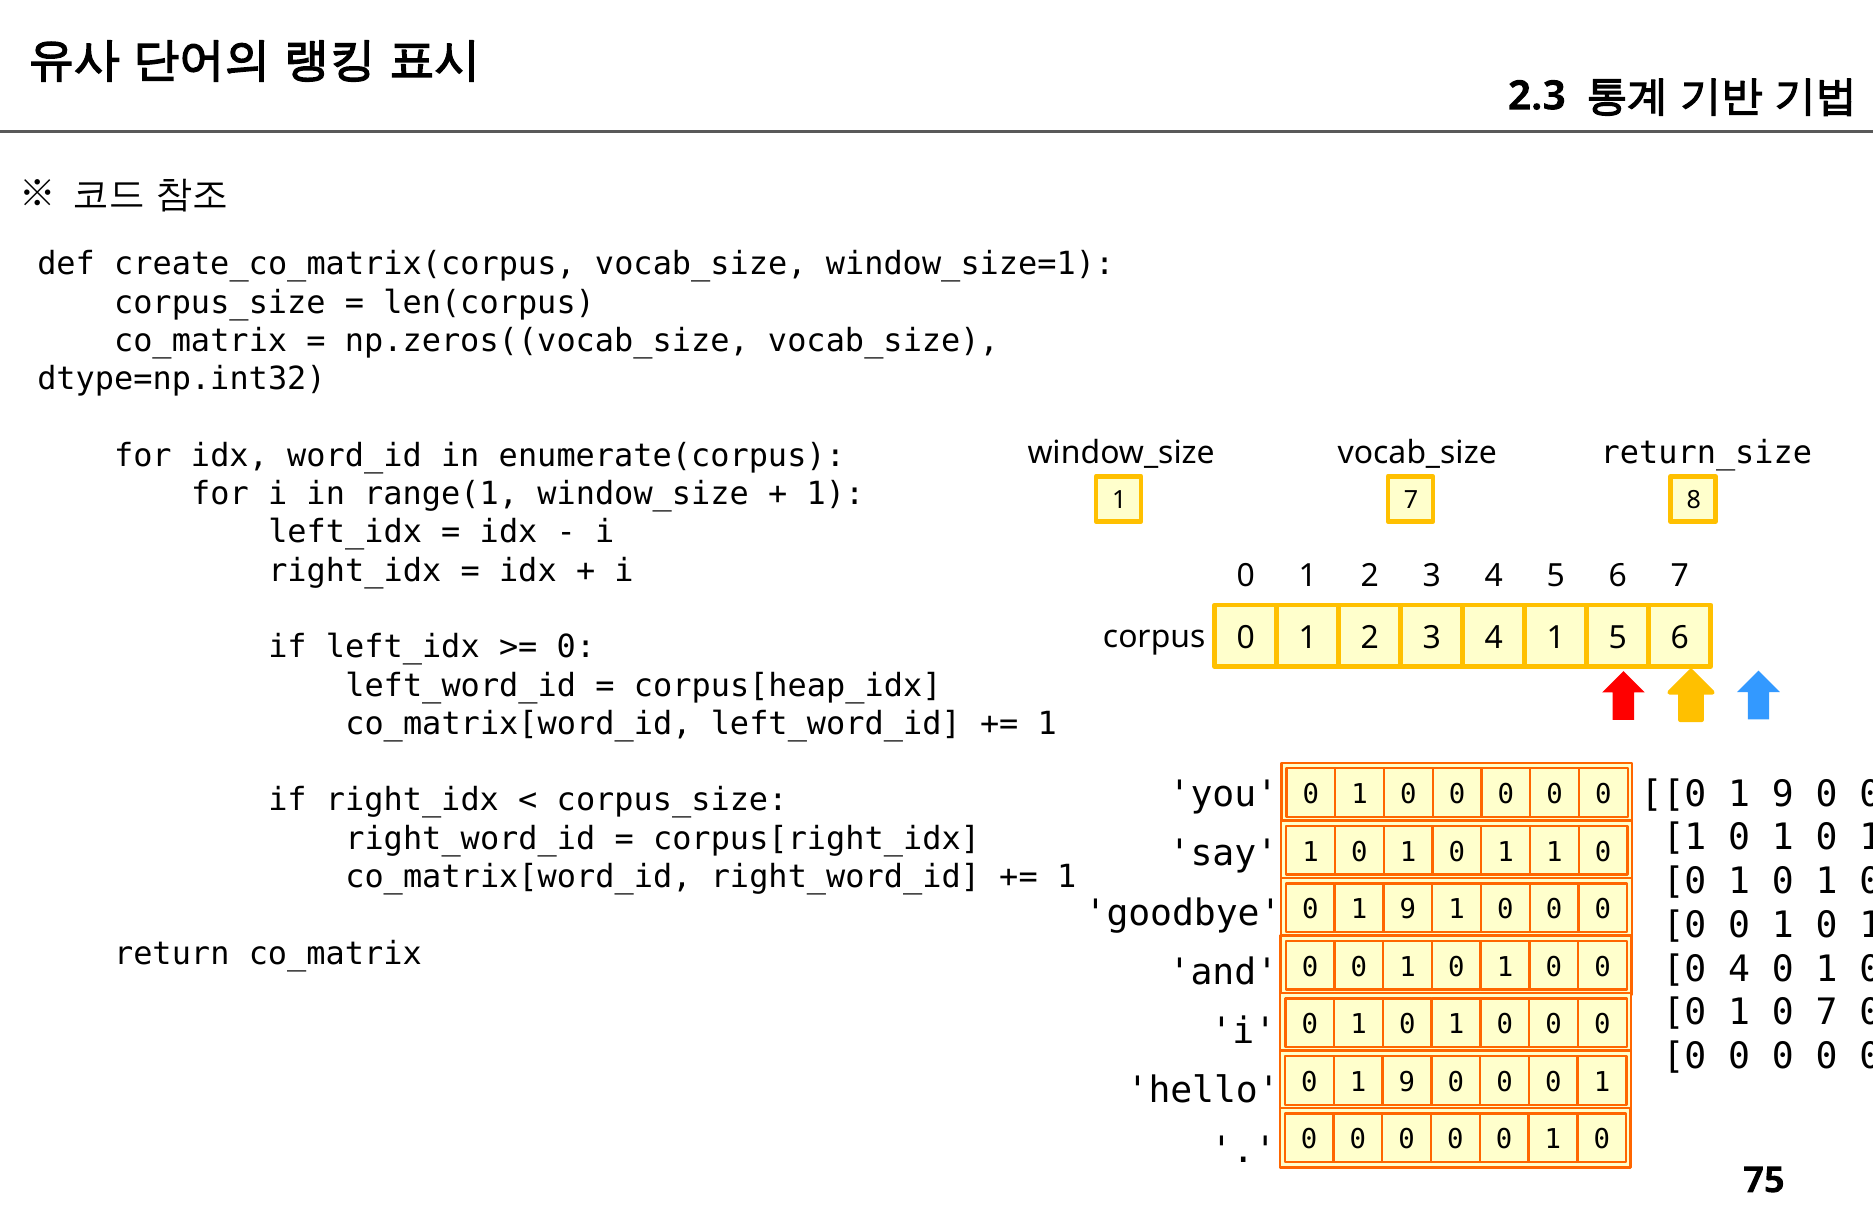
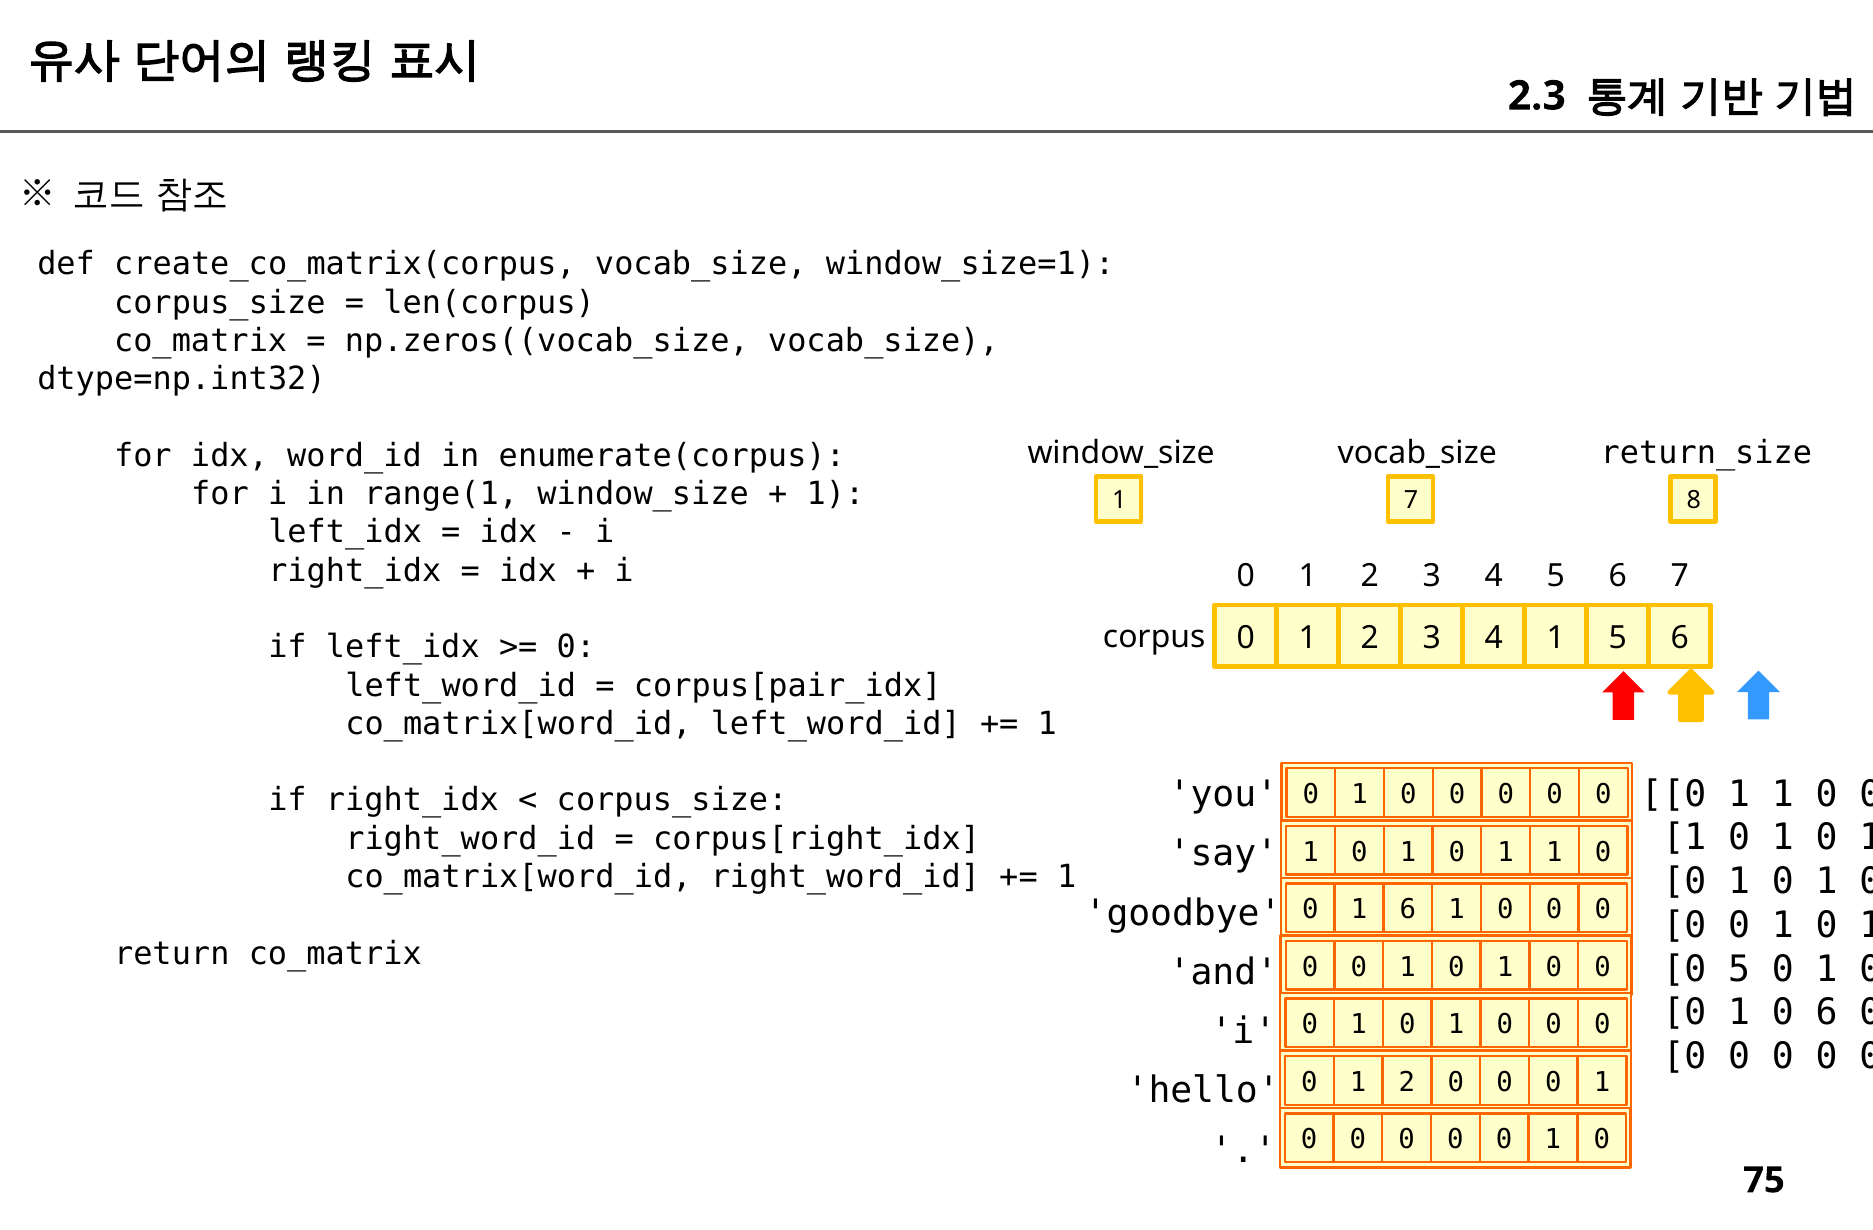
corpus[heap_idx: corpus[heap_idx -> corpus[pair_idx
9 at (1783, 794): 9 -> 1
9 at (1408, 910): 9 -> 6
0 4: 4 -> 5
0 7: 7 -> 6
9 at (1407, 1083): 9 -> 2
